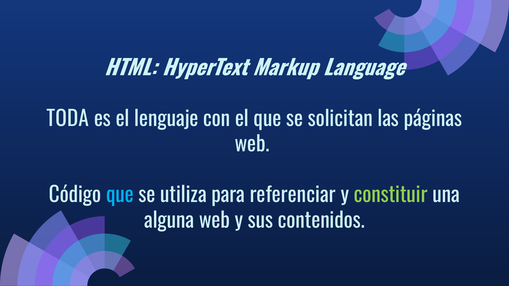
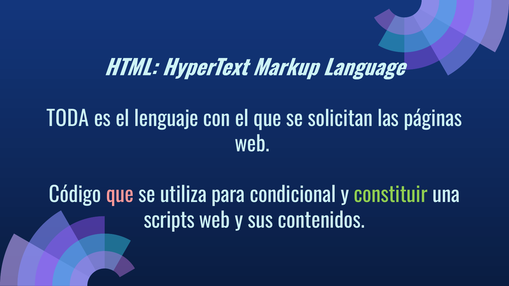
que at (120, 196) colour: light blue -> pink
referenciar: referenciar -> condicional
alguna: alguna -> scripts
